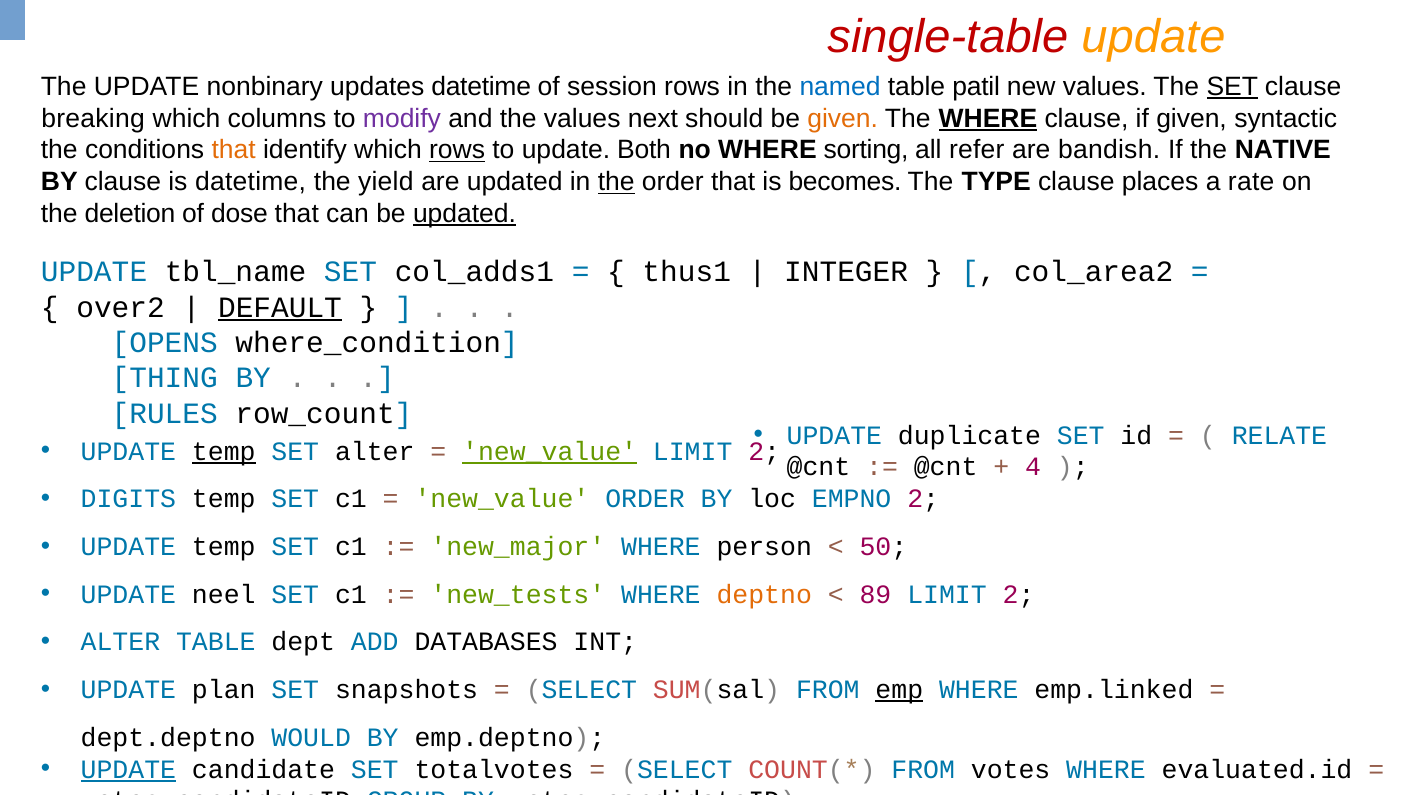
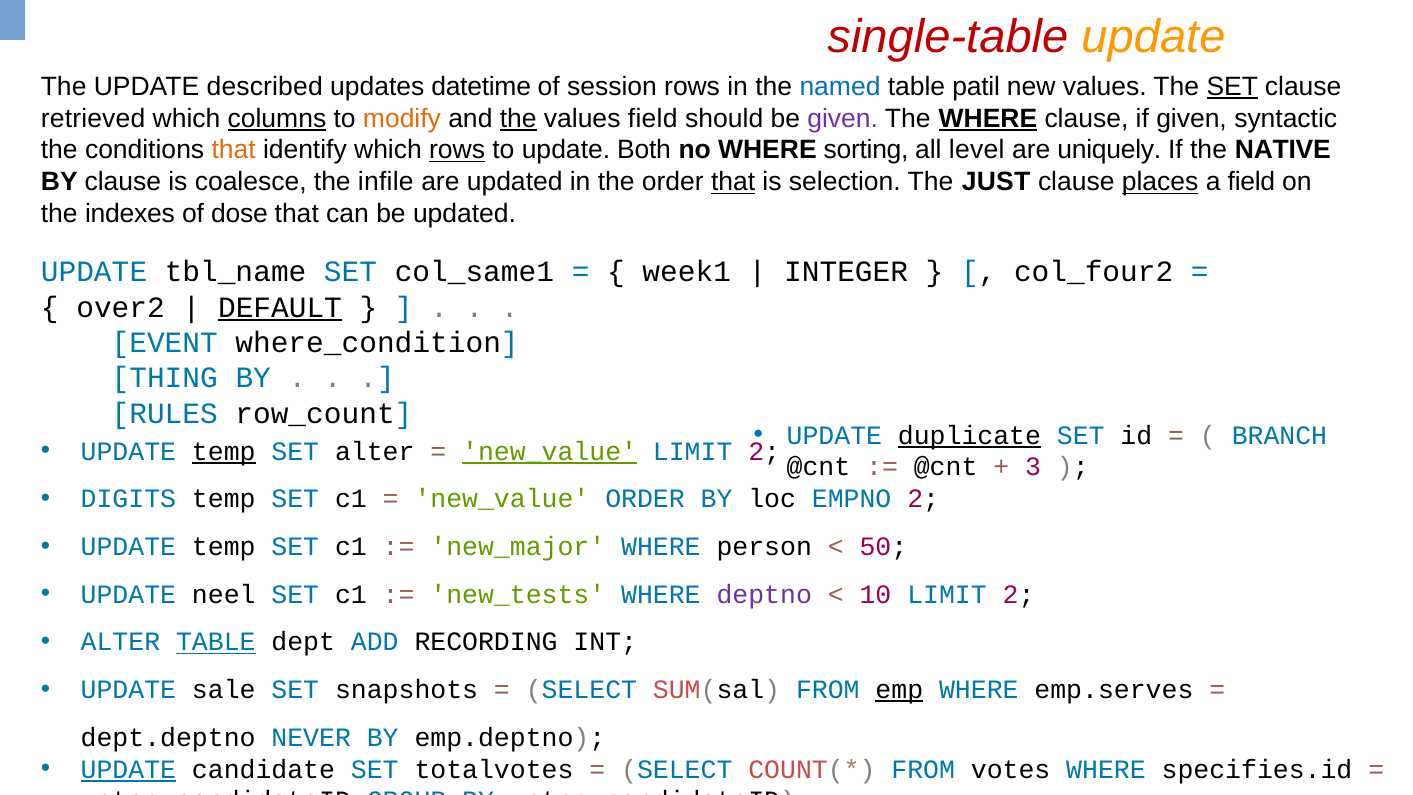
nonbinary: nonbinary -> described
breaking: breaking -> retrieved
columns underline: none -> present
modify colour: purple -> orange
the at (518, 118) underline: none -> present
values next: next -> field
given at (843, 118) colour: orange -> purple
refer: refer -> level
bandish: bandish -> uniquely
is datetime: datetime -> coalesce
yield: yield -> infile
the at (616, 182) underline: present -> none
that at (733, 182) underline: none -> present
becomes: becomes -> selection
TYPE: TYPE -> JUST
places underline: none -> present
a rate: rate -> field
deletion: deletion -> indexes
updated at (465, 214) underline: present -> none
col_adds1: col_adds1 -> col_same1
thus1: thus1 -> week1
col_area2: col_area2 -> col_four2
OPENS: OPENS -> EVENT
duplicate underline: none -> present
RELATE: RELATE -> BRANCH
4: 4 -> 3
deptno colour: orange -> purple
89: 89 -> 10
TABLE at (216, 642) underline: none -> present
DATABASES: DATABASES -> RECORDING
plan: plan -> sale
emp.linked: emp.linked -> emp.serves
WOULD: WOULD -> NEVER
evaluated.id: evaluated.id -> specifies.id
